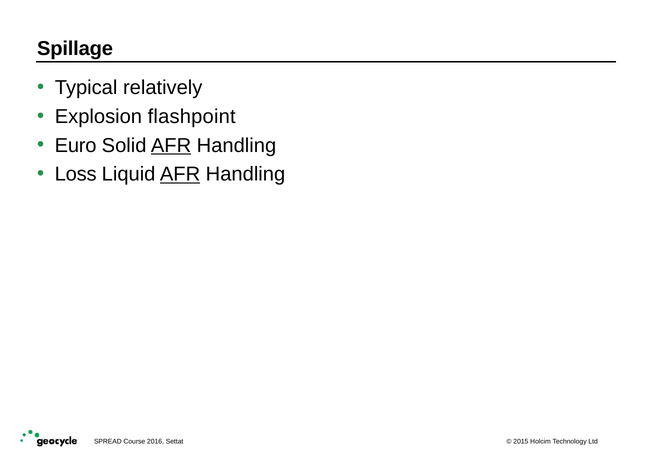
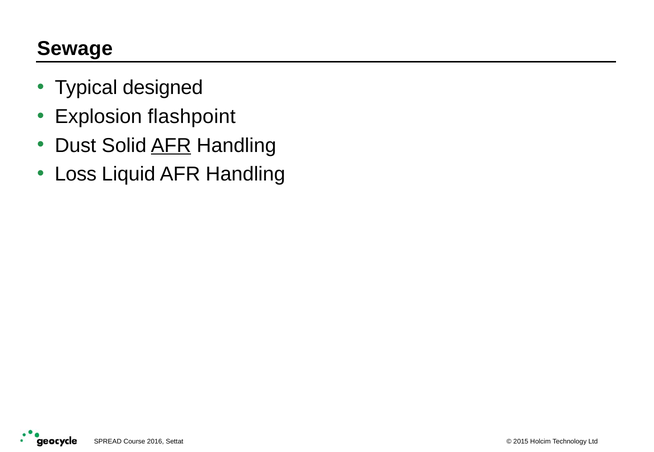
Spillage: Spillage -> Sewage
relatively: relatively -> designed
Euro: Euro -> Dust
AFR at (180, 175) underline: present -> none
